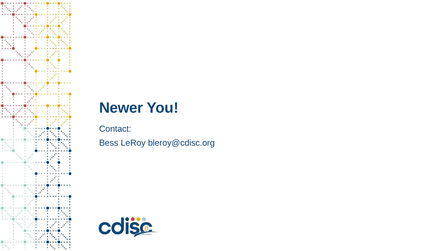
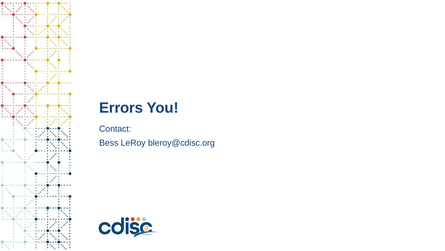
Newer: Newer -> Errors
